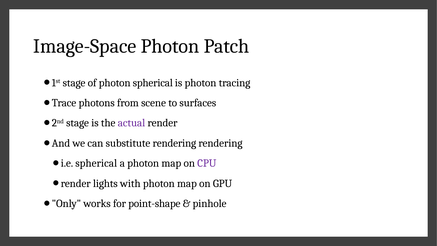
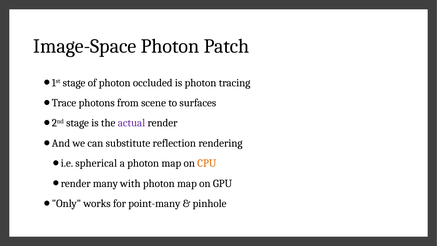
photon spherical: spherical -> occluded
substitute rendering: rendering -> reflection
CPU colour: purple -> orange
lights: lights -> many
point-shape: point-shape -> point-many
